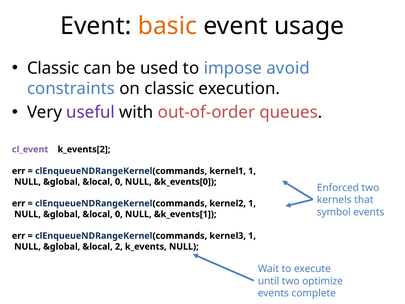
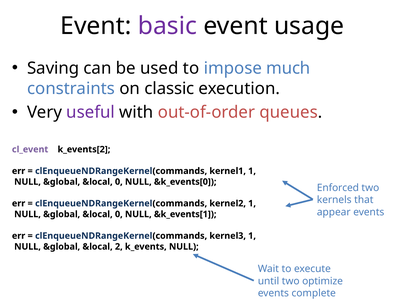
basic colour: orange -> purple
Classic at (53, 68): Classic -> Saving
avoid: avoid -> much
symbol: symbol -> appear
